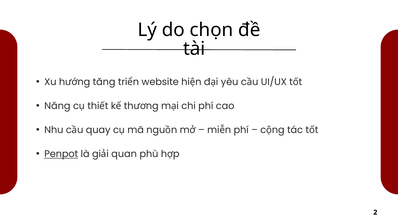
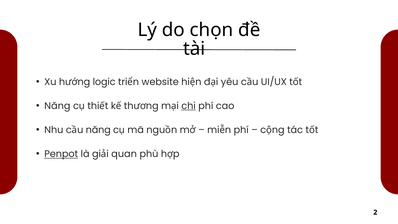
tăng: tăng -> logic
chi underline: none -> present
quay at (98, 130): quay -> năng
